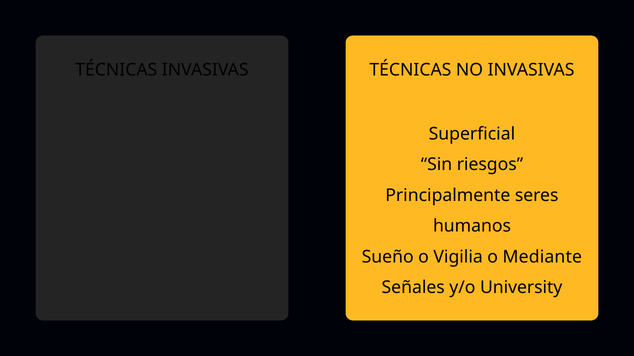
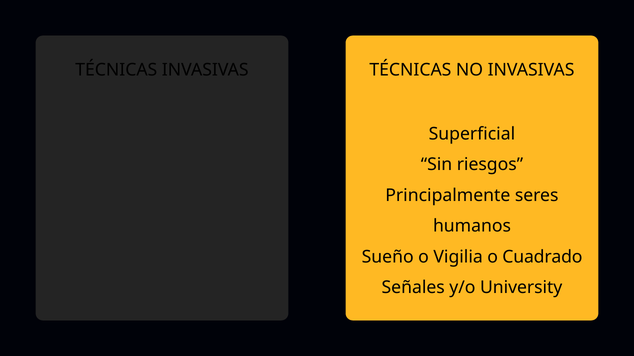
Mediante: Mediante -> Cuadrado
